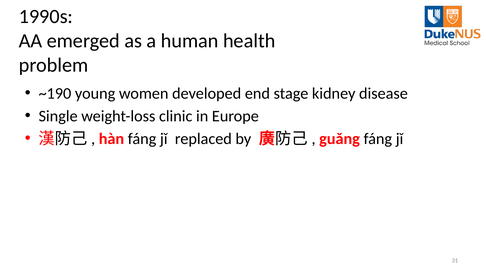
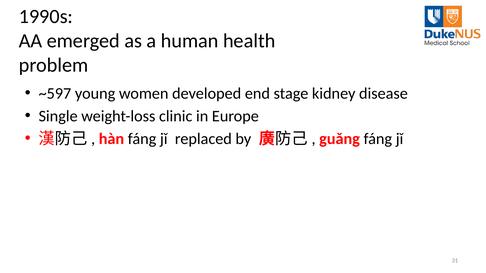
~190: ~190 -> ~597
